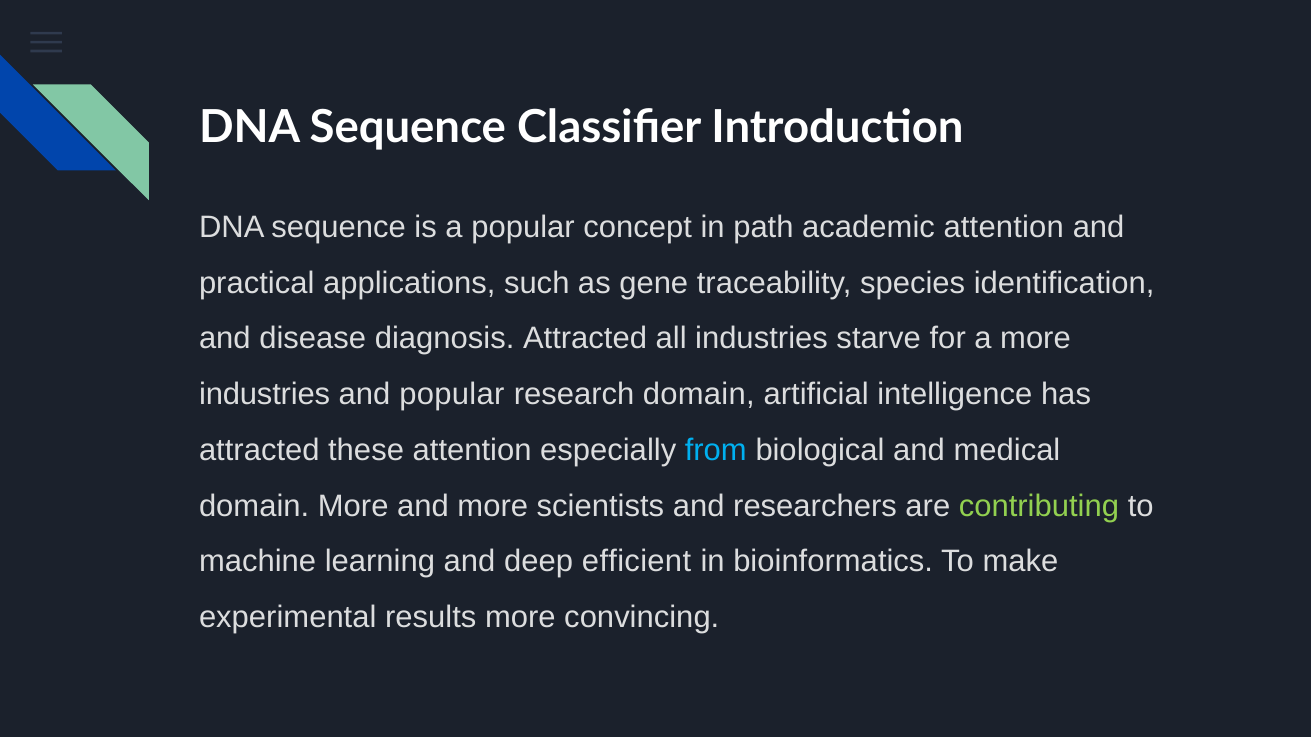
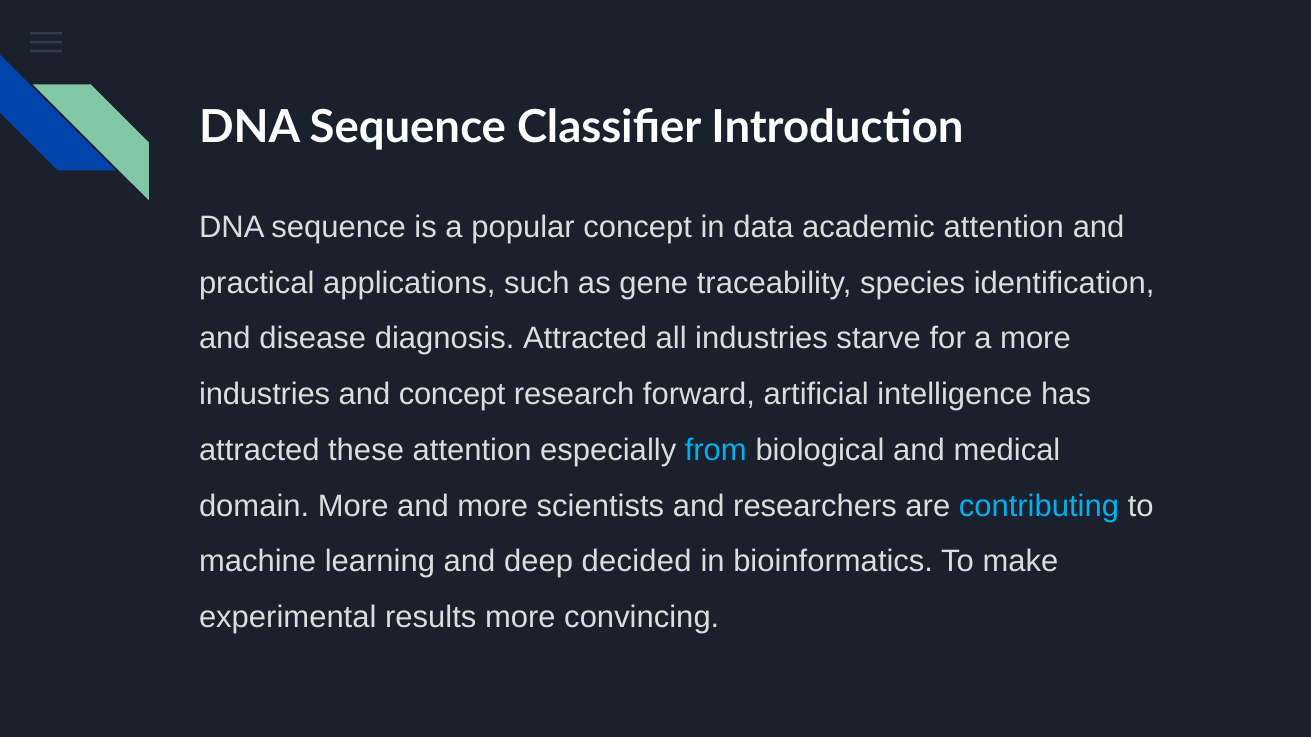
path: path -> data
and popular: popular -> concept
research domain: domain -> forward
contributing colour: light green -> light blue
efficient: efficient -> decided
